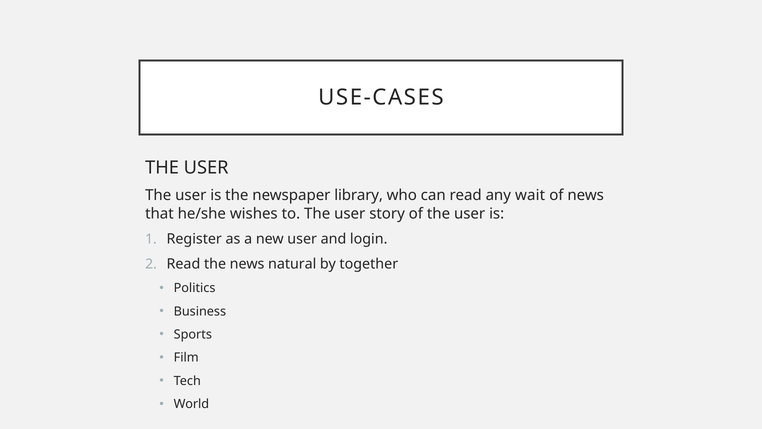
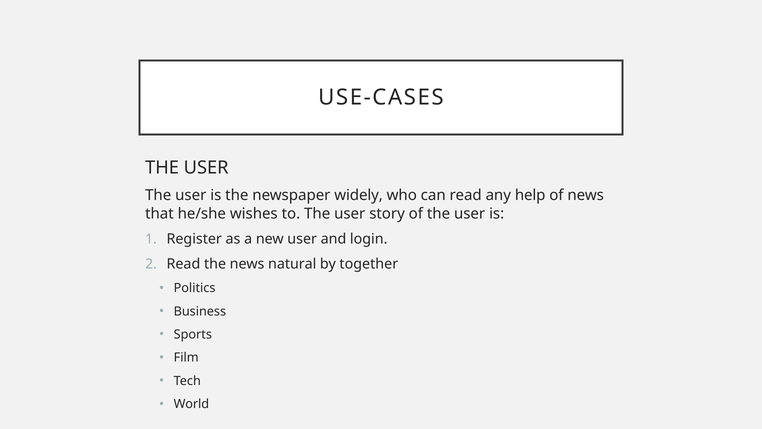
library: library -> widely
wait: wait -> help
